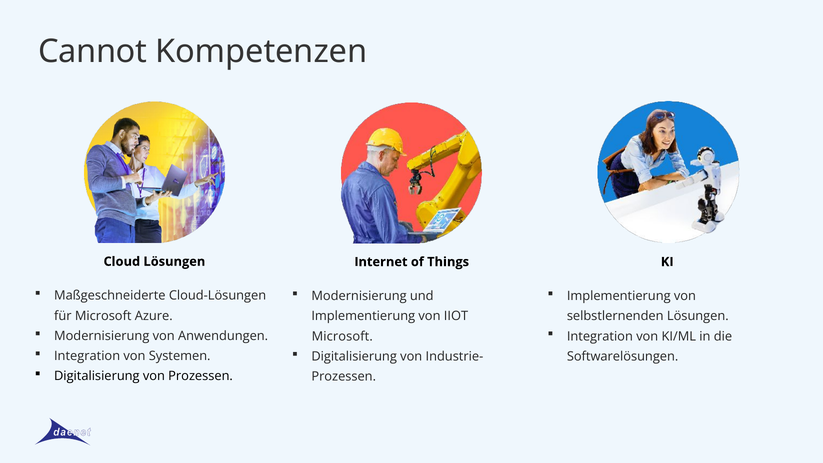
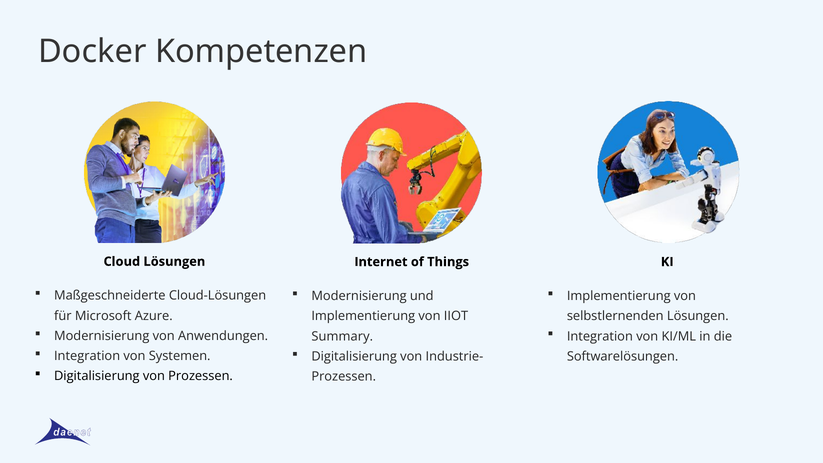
Cannot: Cannot -> Docker
Microsoft at (342, 336): Microsoft -> Summary
